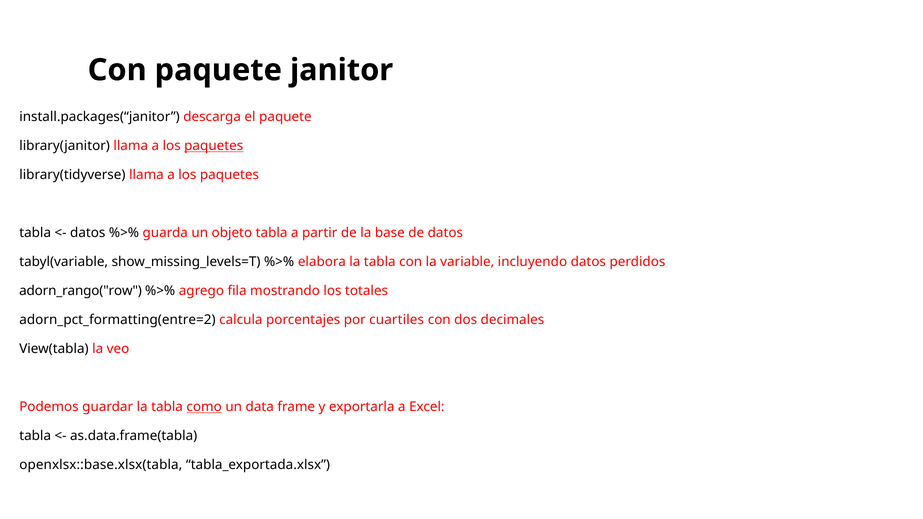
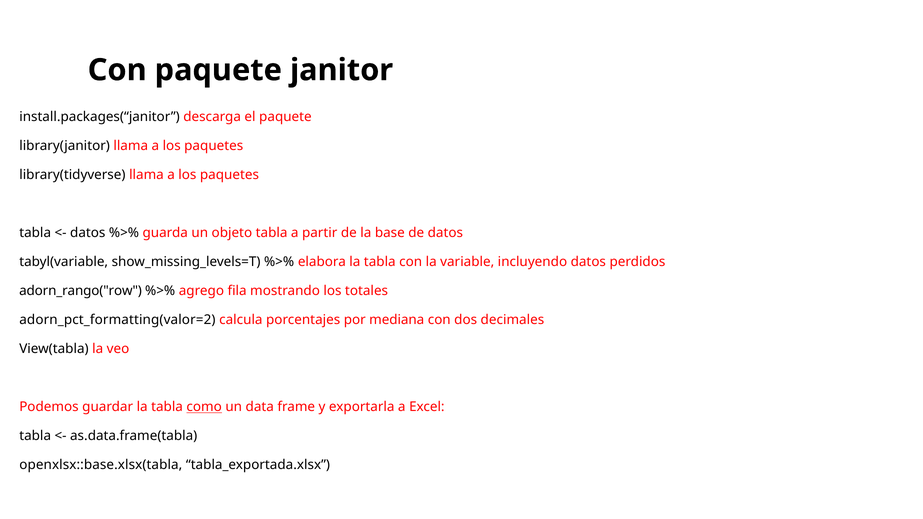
paquetes at (214, 146) underline: present -> none
adorn_pct_formatting(entre=2: adorn_pct_formatting(entre=2 -> adorn_pct_formatting(valor=2
cuartiles: cuartiles -> mediana
